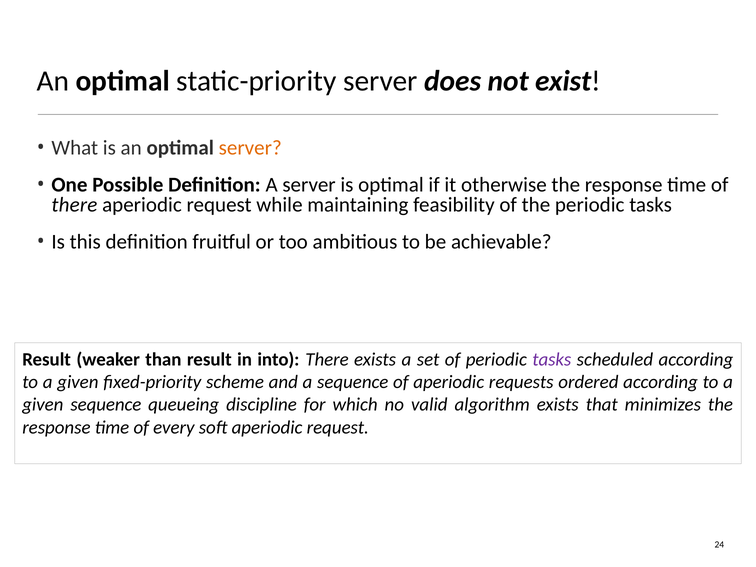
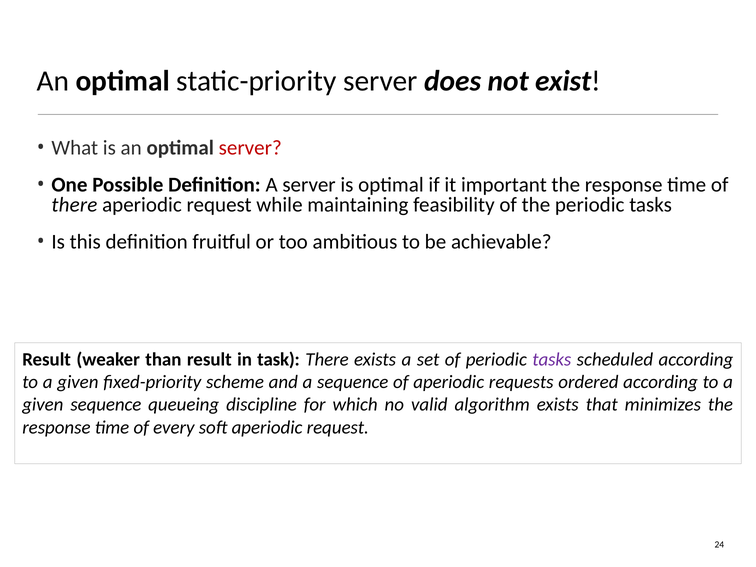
server at (250, 148) colour: orange -> red
otherwise: otherwise -> important
into: into -> task
